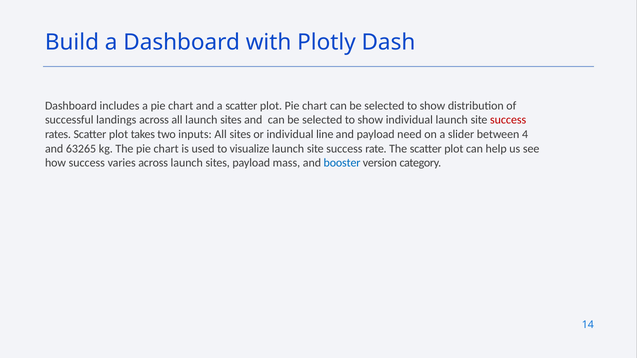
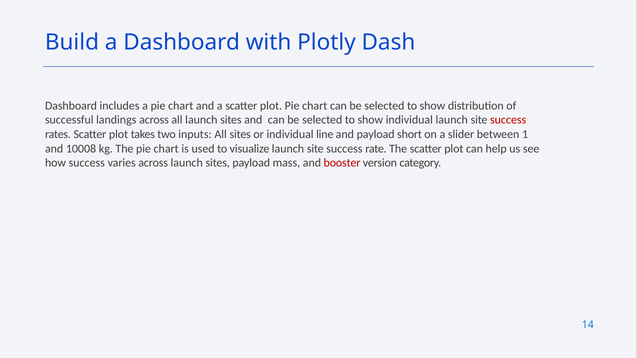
need: need -> short
4: 4 -> 1
63265: 63265 -> 10008
booster colour: blue -> red
